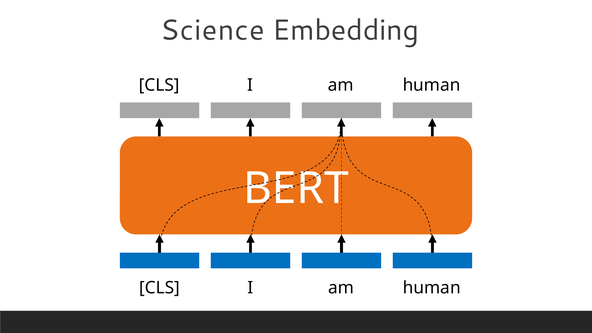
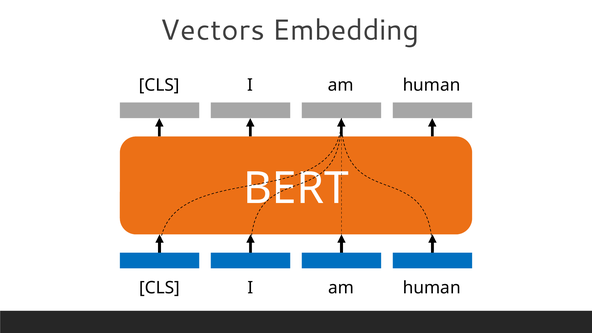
Science: Science -> Vectors
